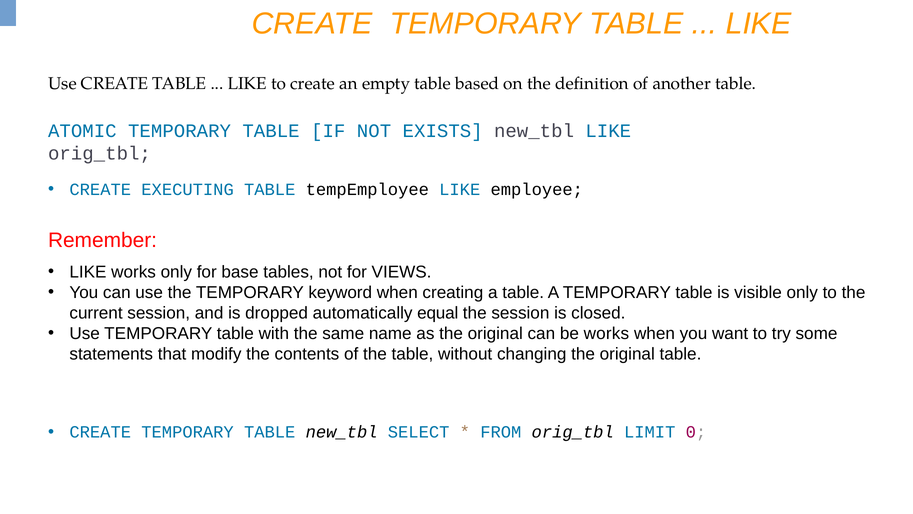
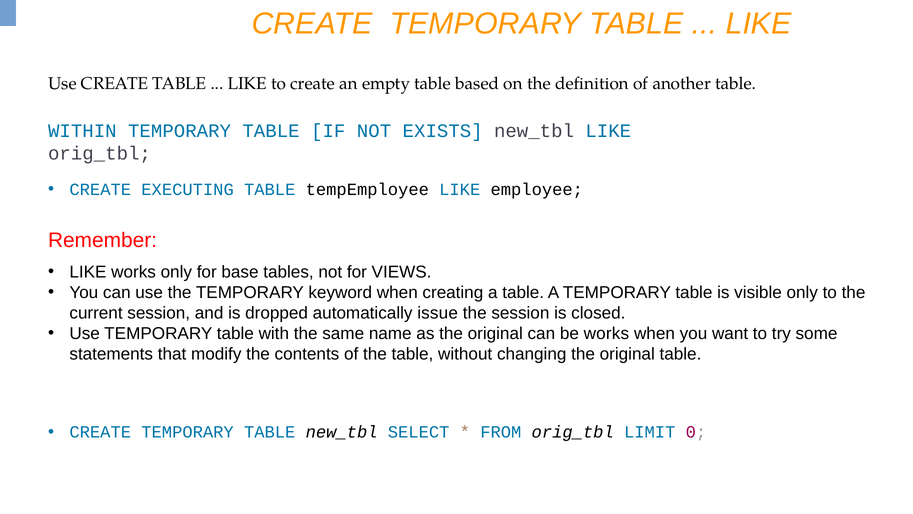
ATOMIC: ATOMIC -> WITHIN
equal: equal -> issue
